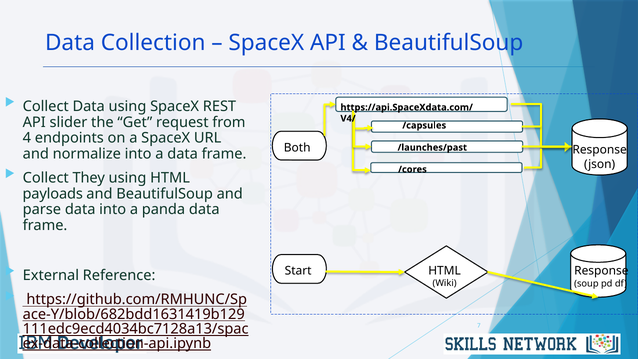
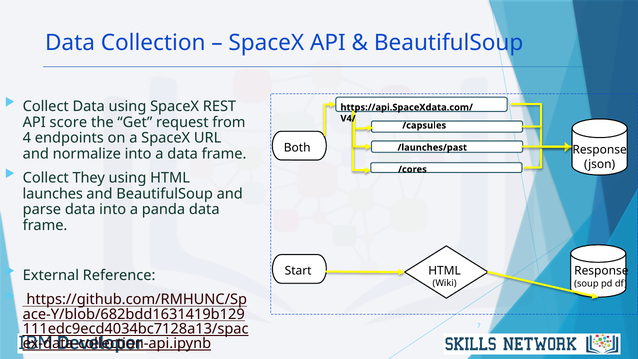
slider: slider -> score
payloads: payloads -> launches
